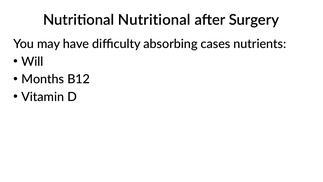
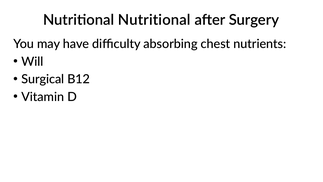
cases: cases -> chest
Months: Months -> Surgical
